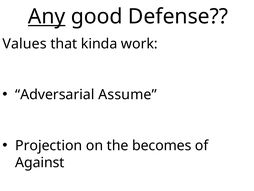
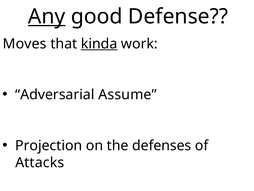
Values: Values -> Moves
kinda underline: none -> present
becomes: becomes -> defenses
Against: Against -> Attacks
